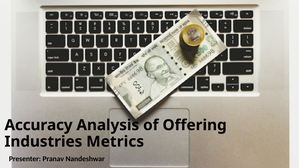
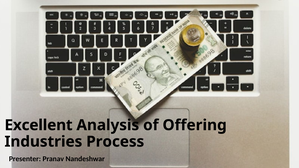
Accuracy: Accuracy -> Excellent
Metrics: Metrics -> Process
